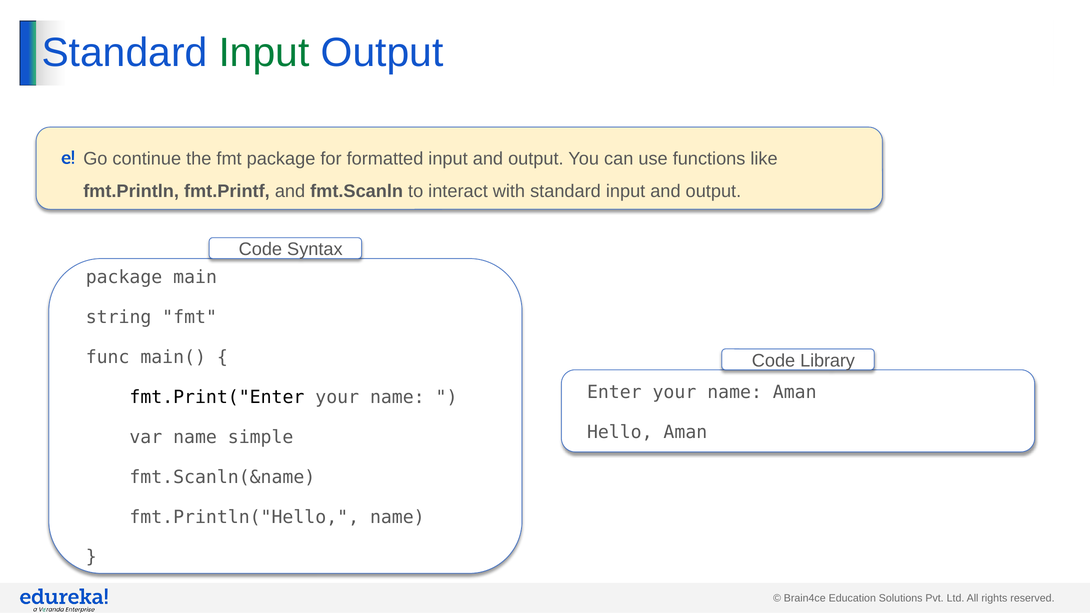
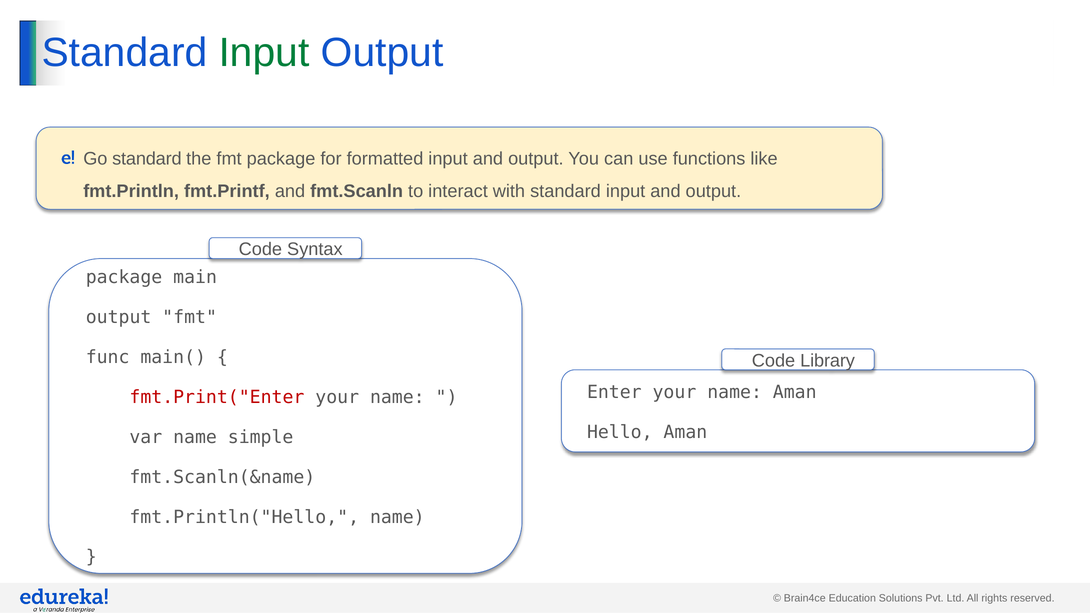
Go continue: continue -> standard
string at (119, 317): string -> output
fmt.Print("Enter colour: black -> red
